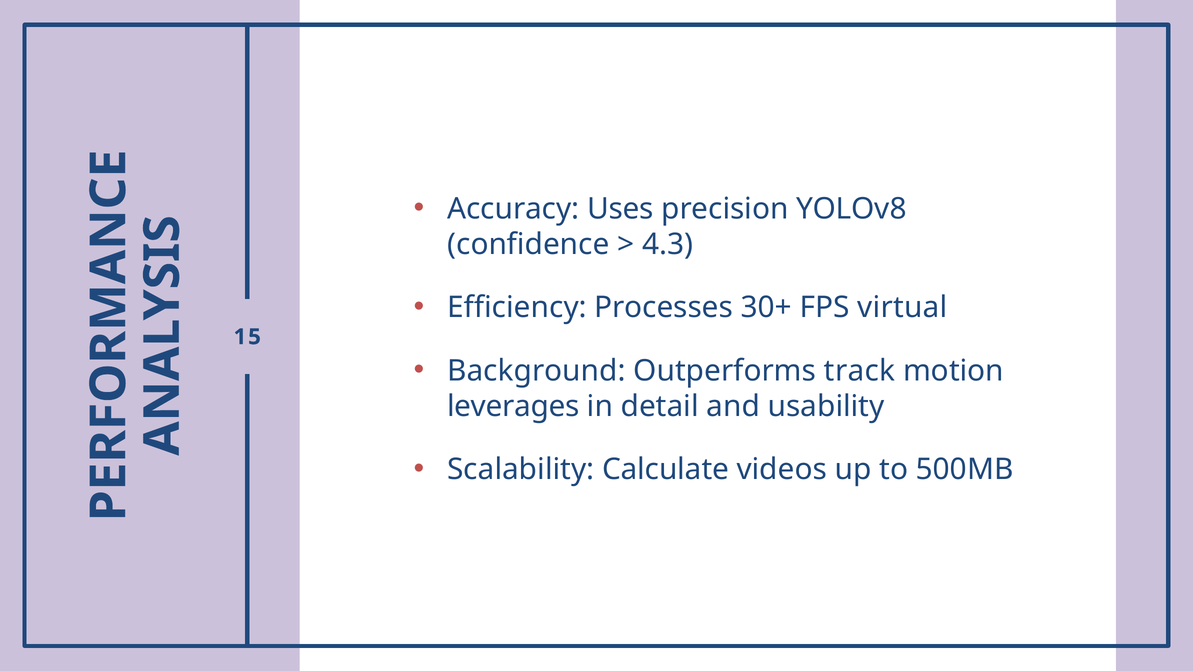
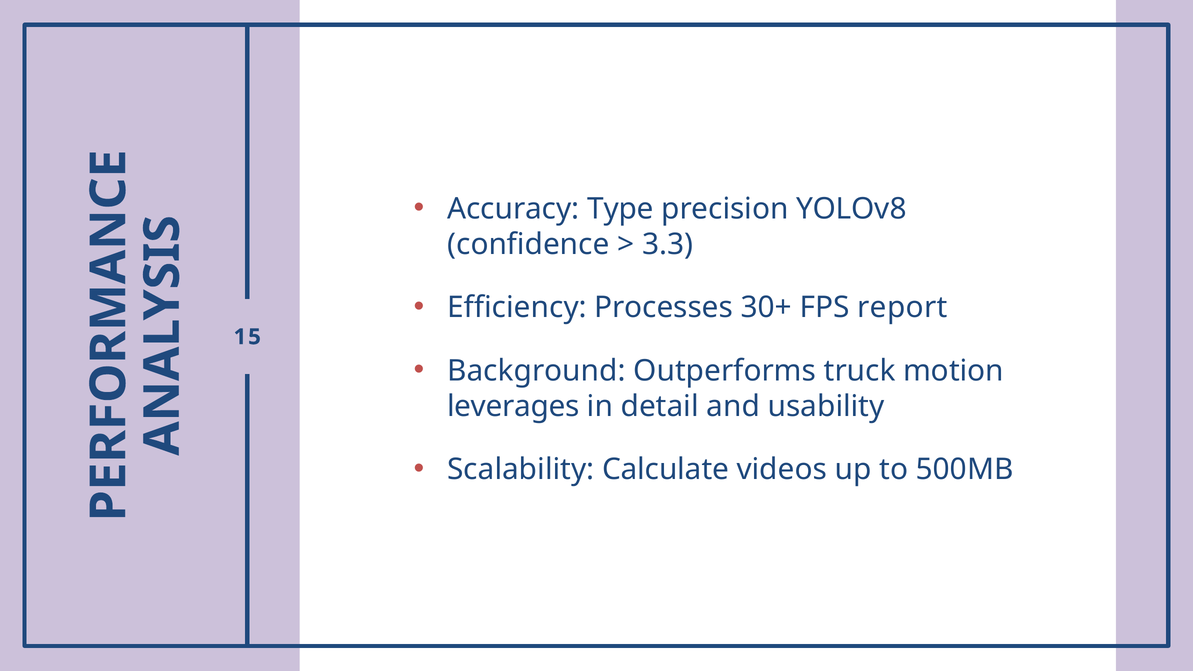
Uses: Uses -> Type
4.3: 4.3 -> 3.3
virtual: virtual -> report
track: track -> truck
